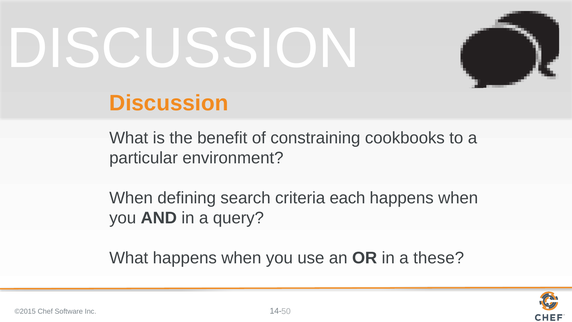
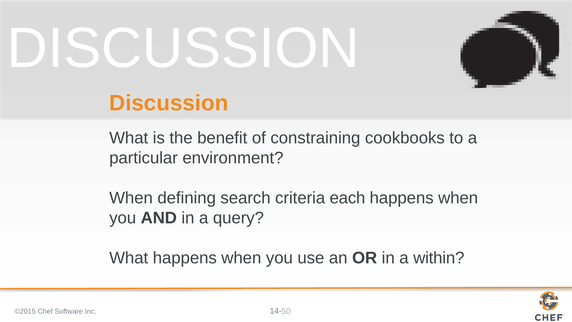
these: these -> within
